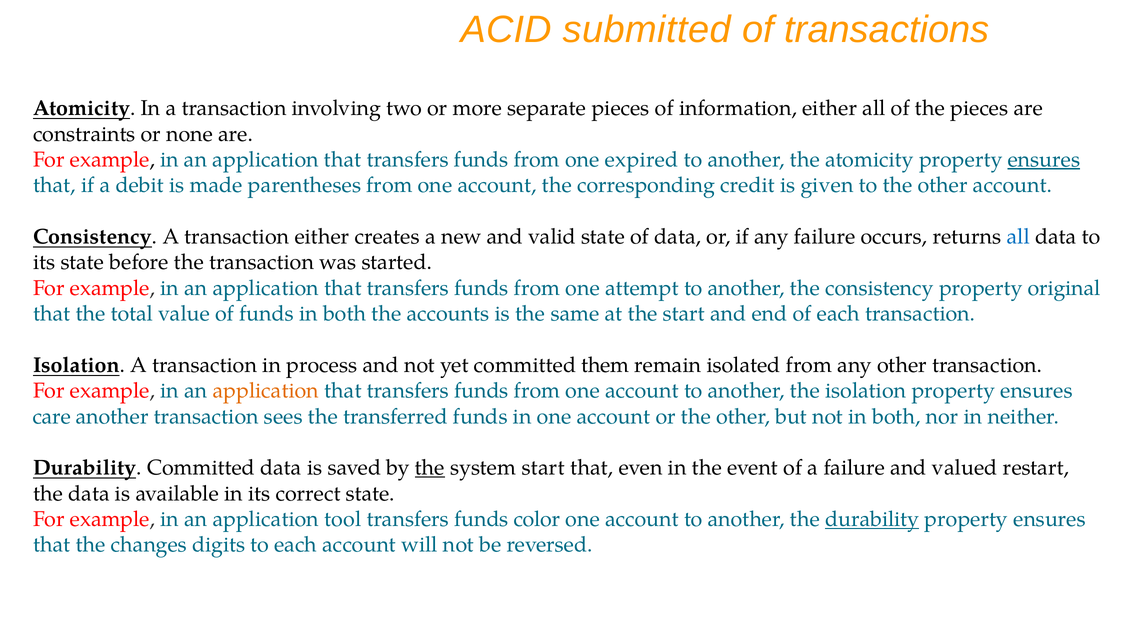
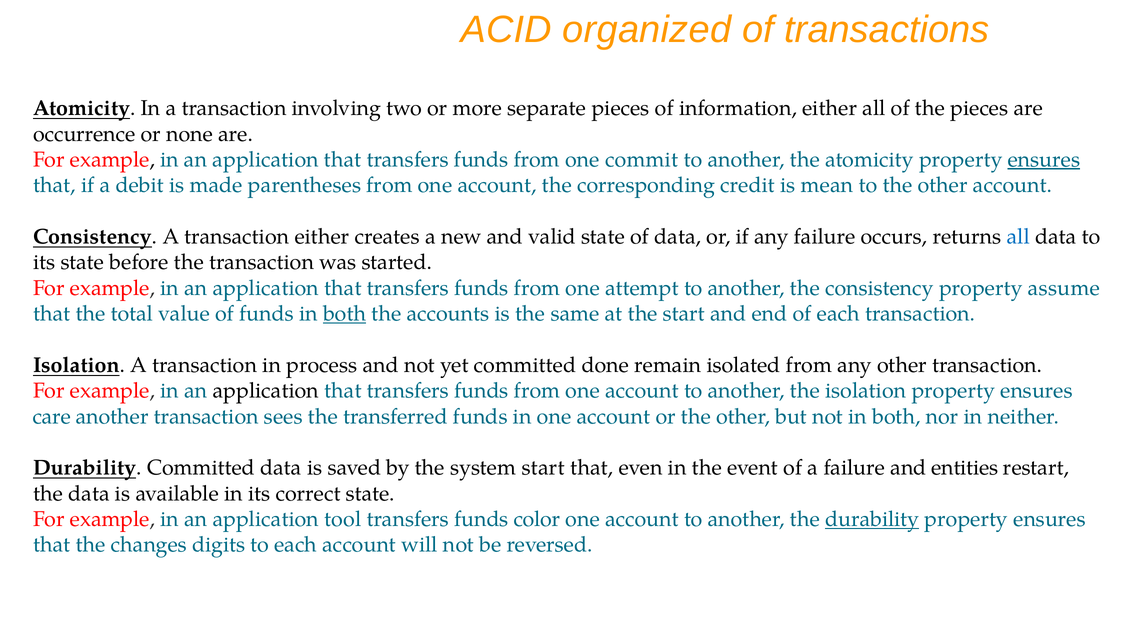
submitted: submitted -> organized
constraints: constraints -> occurrence
expired: expired -> commit
given: given -> mean
original: original -> assume
both at (345, 314) underline: none -> present
them: them -> done
application at (266, 391) colour: orange -> black
the at (430, 468) underline: present -> none
valued: valued -> entities
